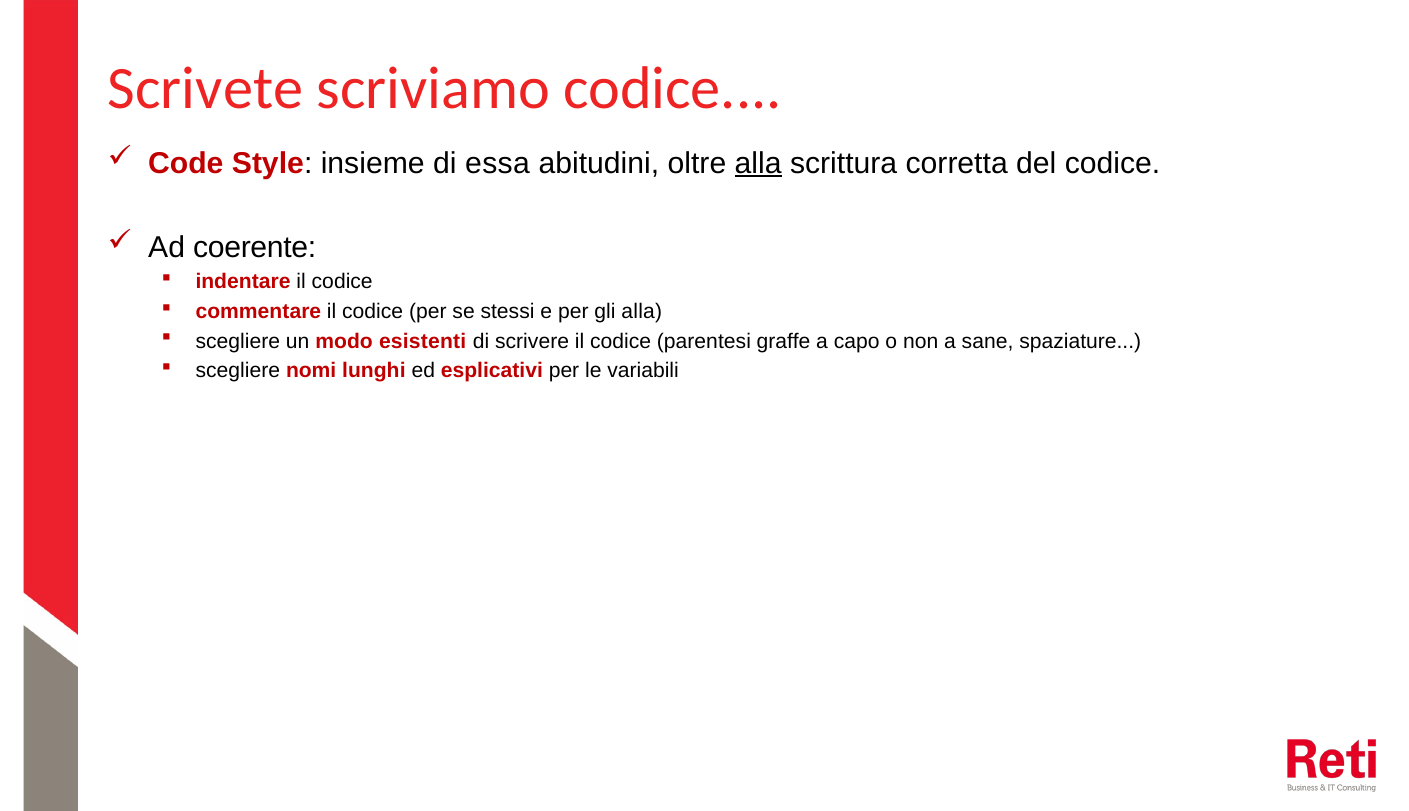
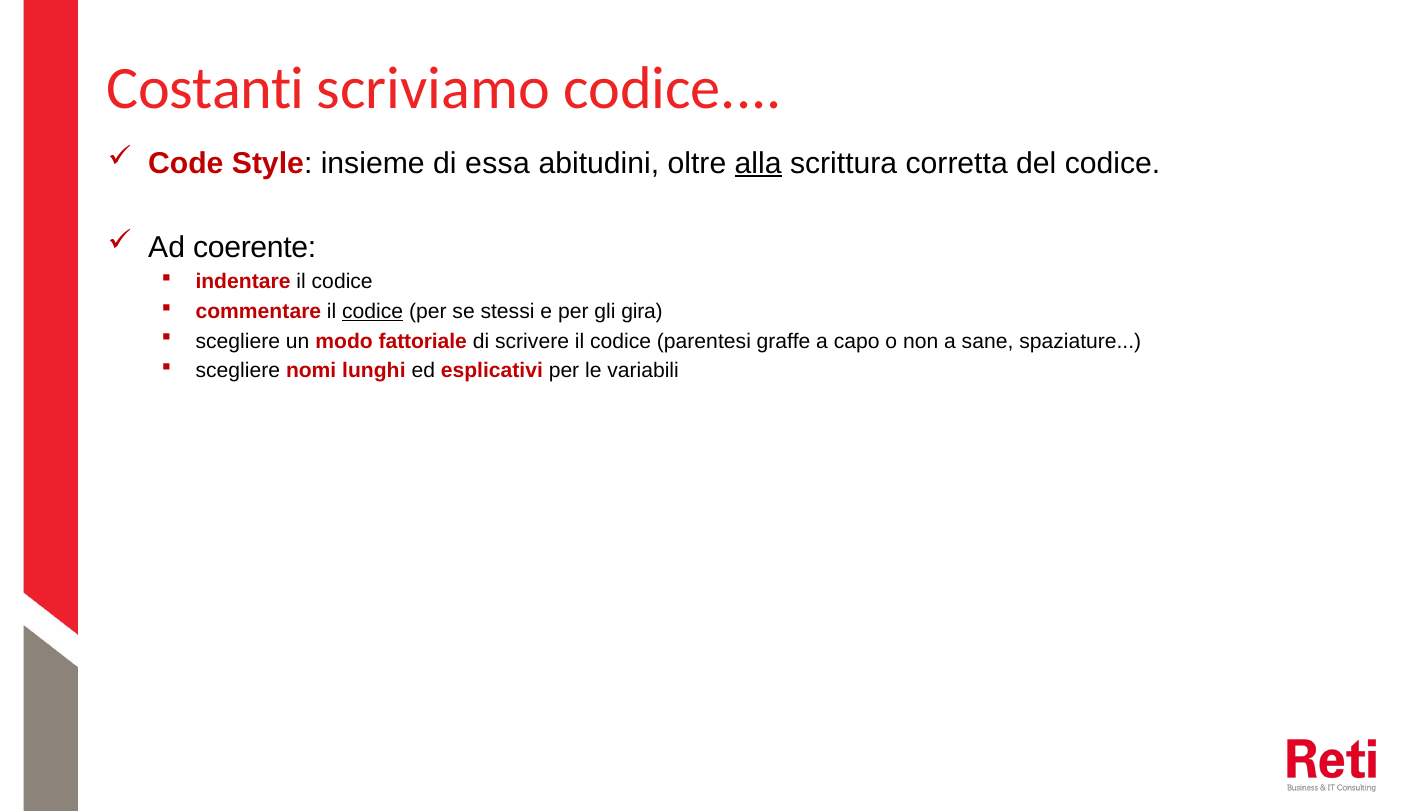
Scrivete: Scrivete -> Costanti
codice at (373, 312) underline: none -> present
gli alla: alla -> gira
esistenti: esistenti -> fattoriale
